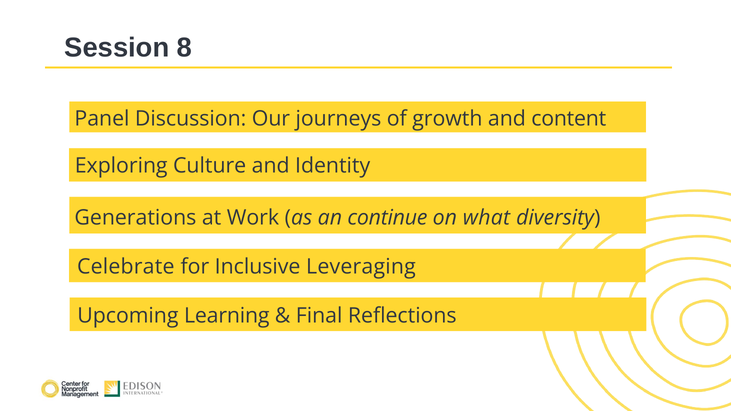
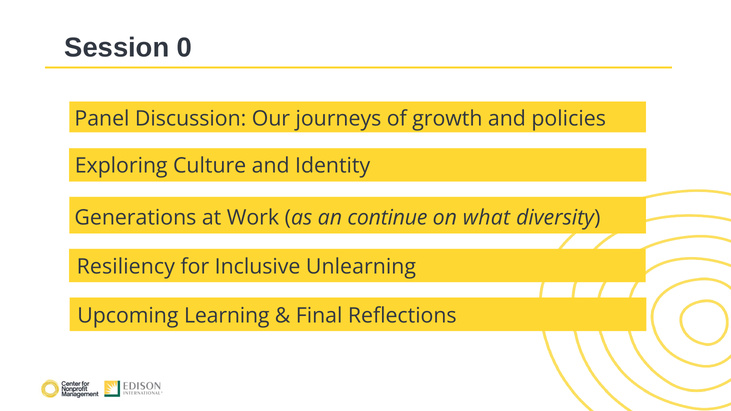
8: 8 -> 0
content: content -> policies
Celebrate: Celebrate -> Resiliency
Leveraging: Leveraging -> Unlearning
